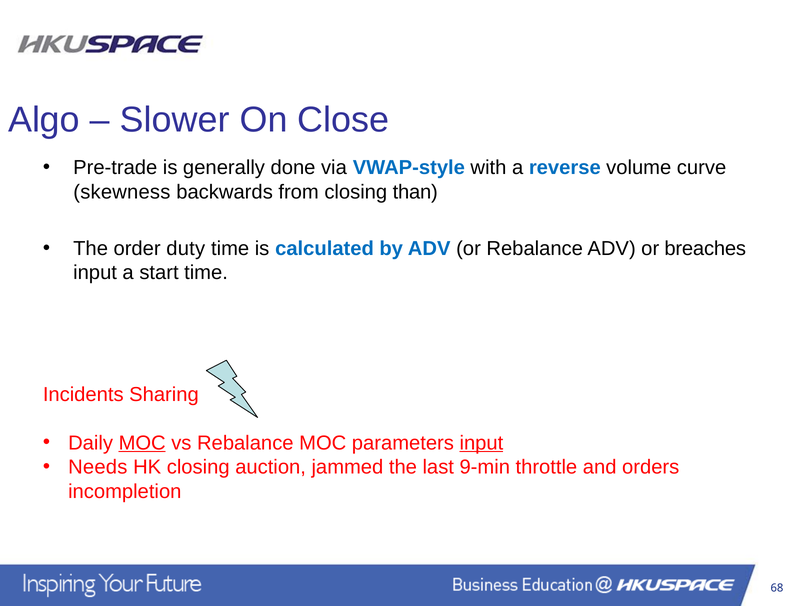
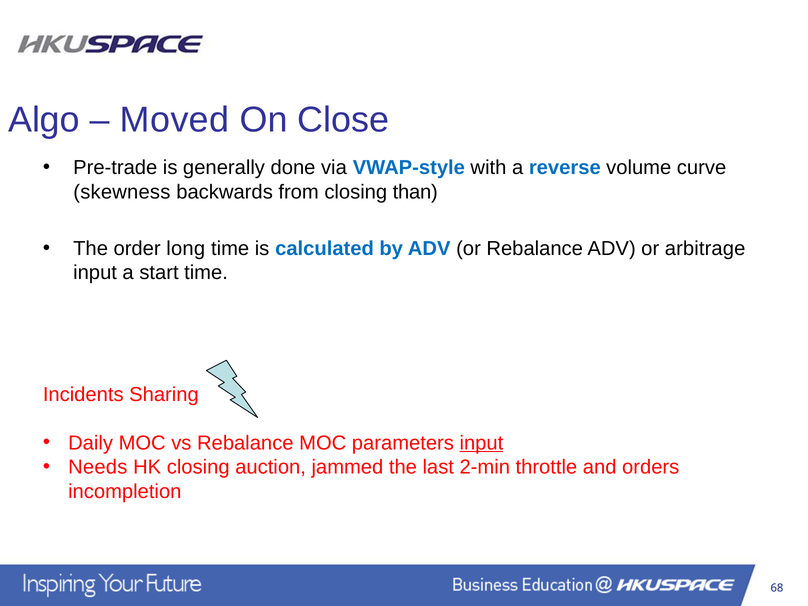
Slower: Slower -> Moved
duty: duty -> long
breaches: breaches -> arbitrage
MOC at (142, 443) underline: present -> none
9-min: 9-min -> 2-min
